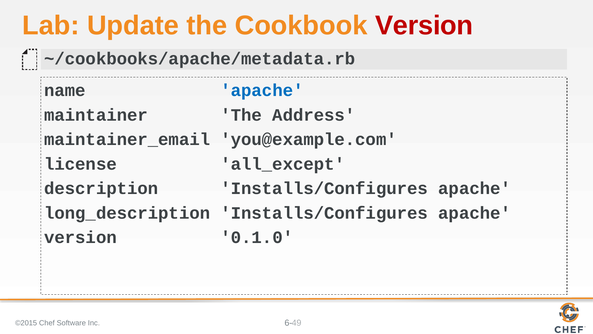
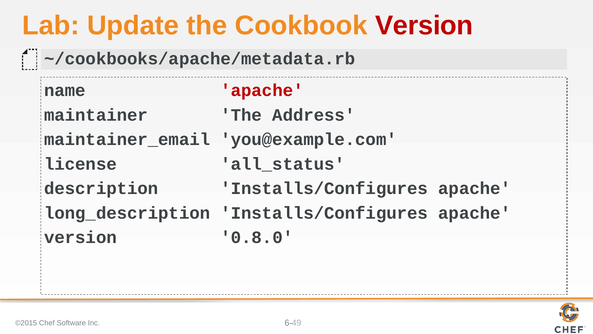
apache at (262, 90) colour: blue -> red
all_except: all_except -> all_status
0.1.0: 0.1.0 -> 0.8.0
